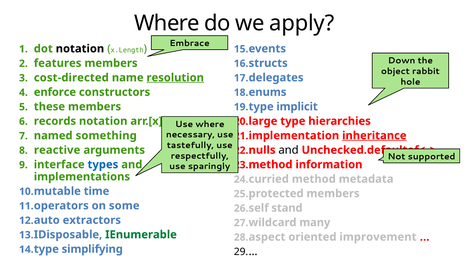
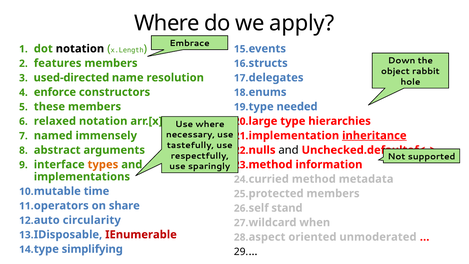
cost-directed: cost-directed -> used-directed
resolution underline: present -> none
implicit: implicit -> needed
records: records -> relaxed
something: something -> immensely
reactive: reactive -> abstract
types colour: blue -> orange
some: some -> share
extractors: extractors -> circularity
many: many -> when
IEnumerable colour: green -> red
improvement: improvement -> unmoderated
